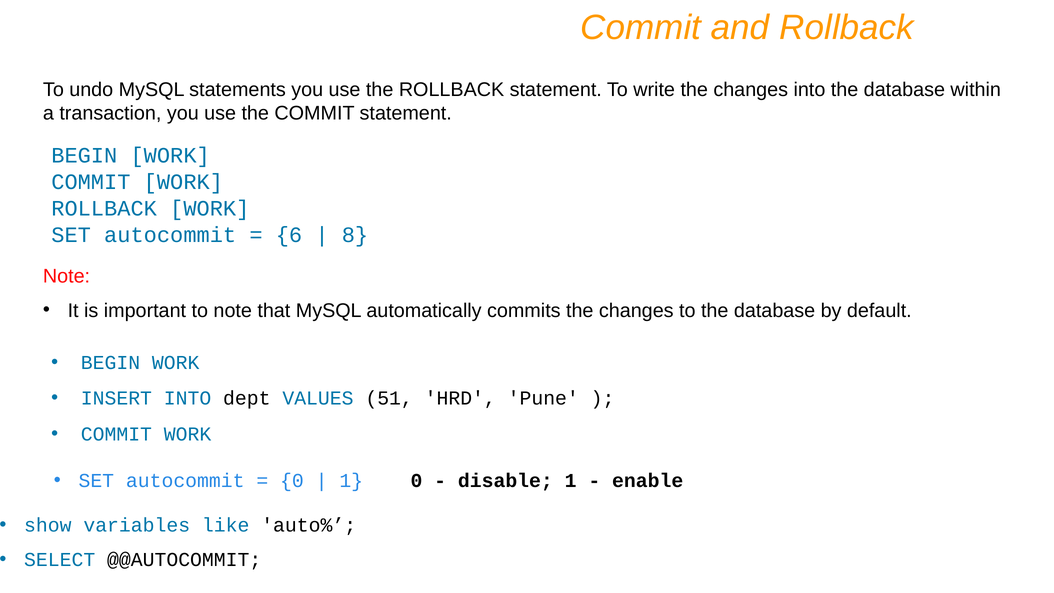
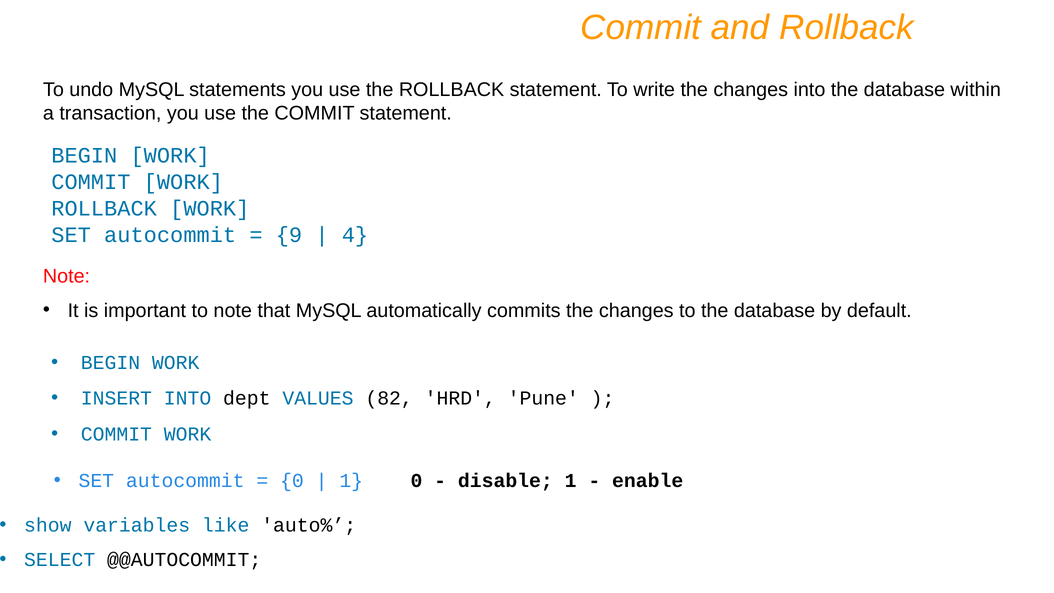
6: 6 -> 9
8: 8 -> 4
51: 51 -> 82
